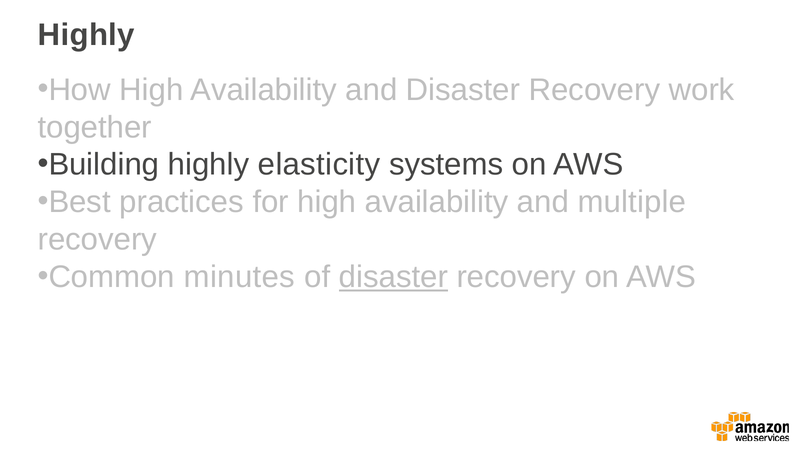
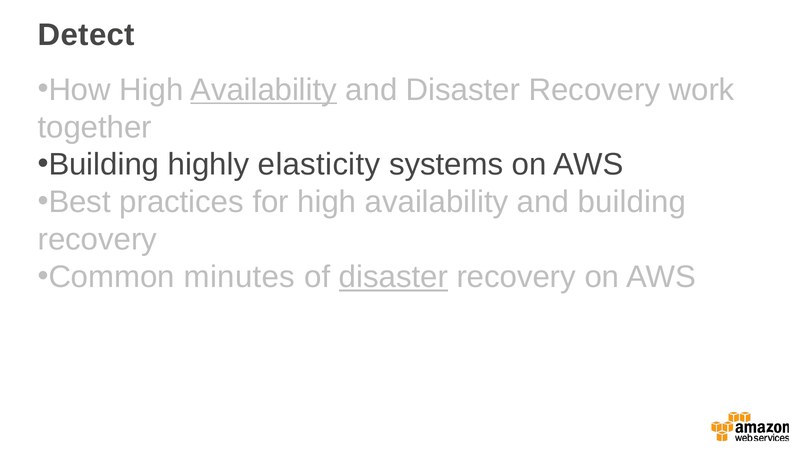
Highly at (86, 35): Highly -> Detect
Availability at (264, 90) underline: none -> present
and multiple: multiple -> building
